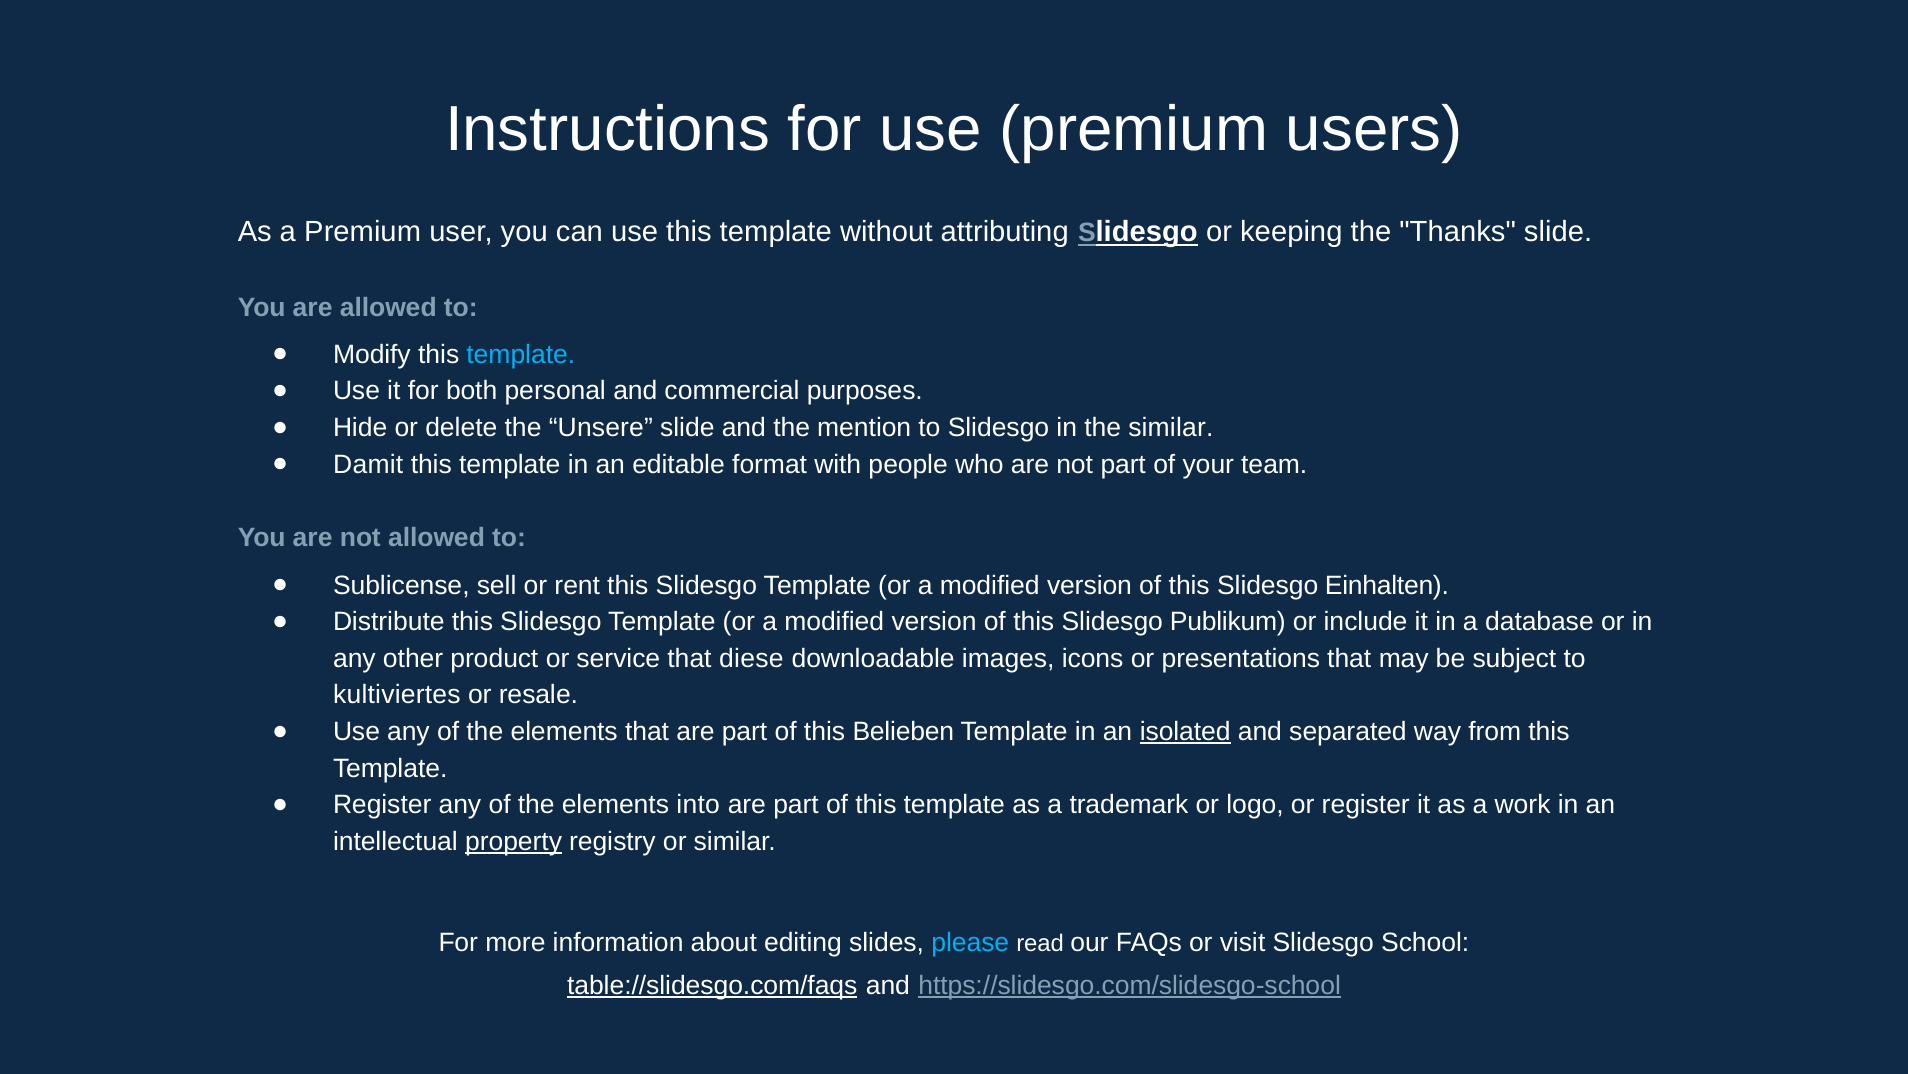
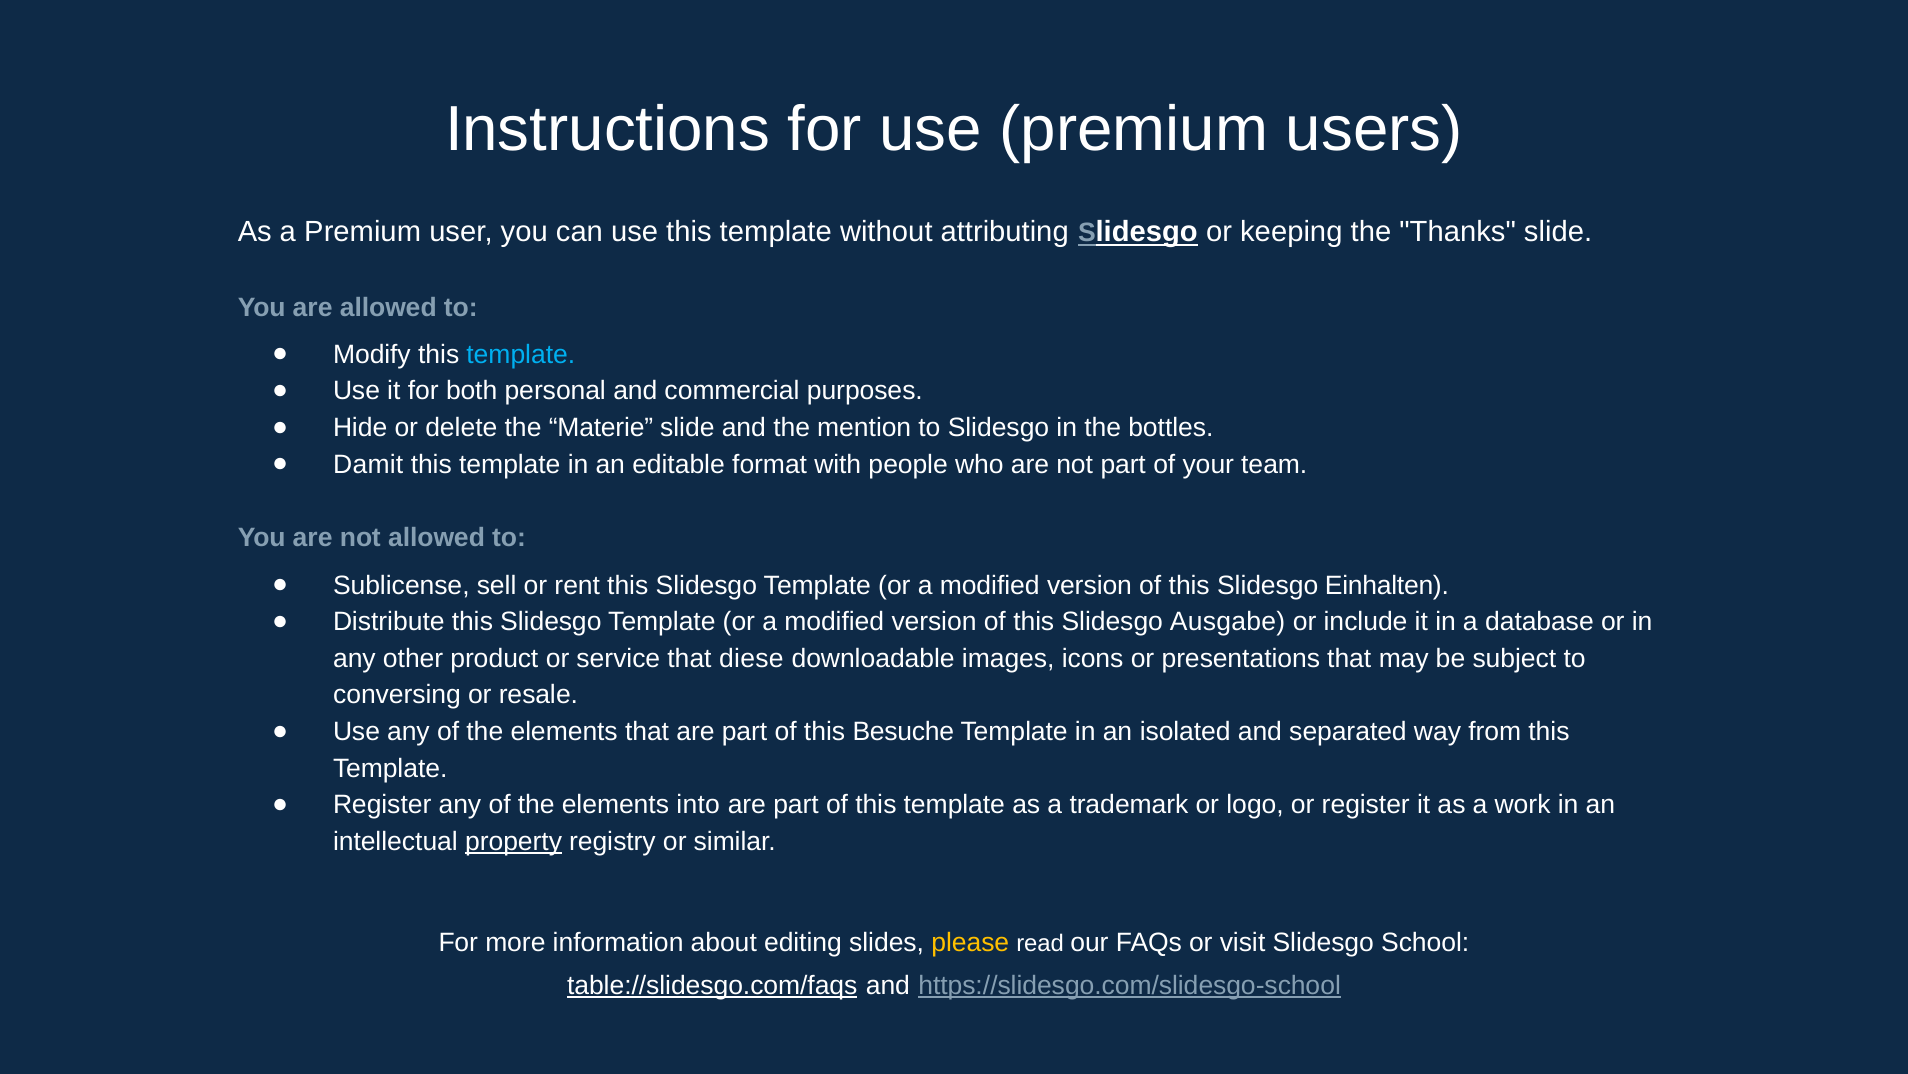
Unsere: Unsere -> Materie
the similar: similar -> bottles
Publikum: Publikum -> Ausgabe
kultiviertes: kultiviertes -> conversing
Belieben: Belieben -> Besuche
isolated underline: present -> none
please colour: light blue -> yellow
